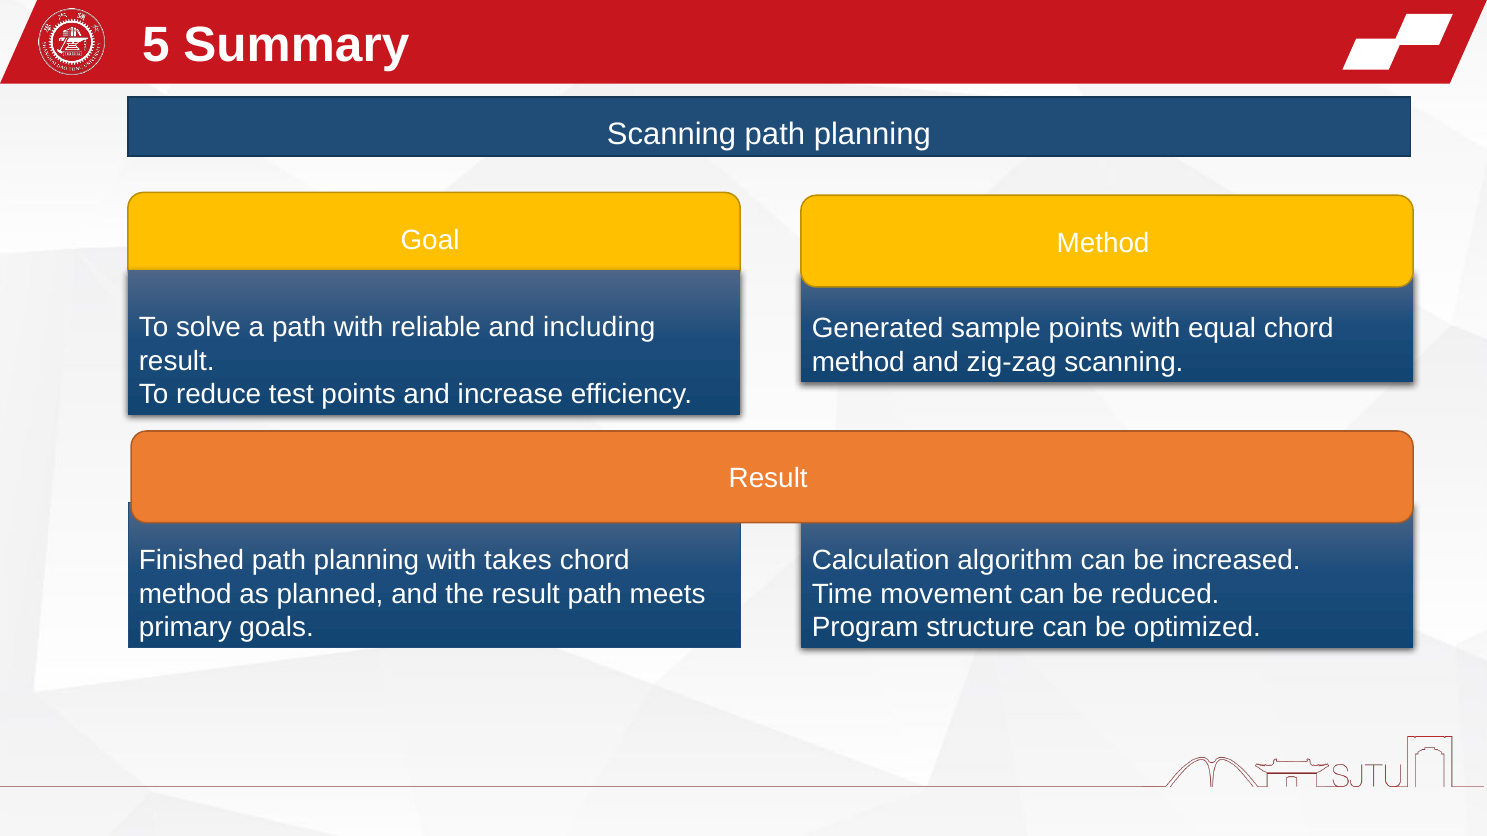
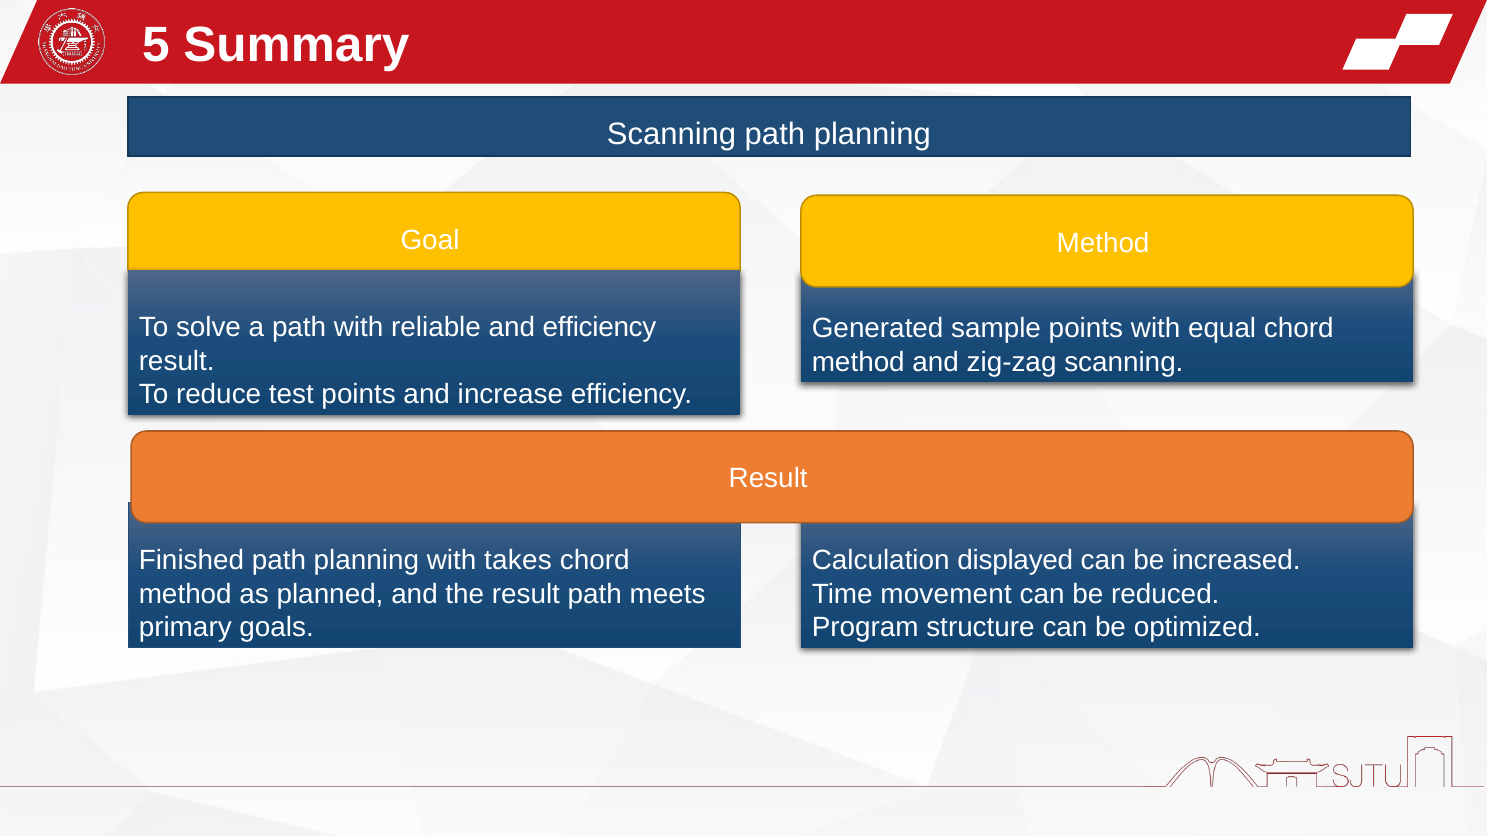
and including: including -> efficiency
algorithm: algorithm -> displayed
